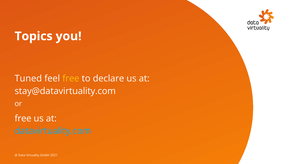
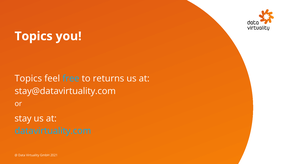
Tuned at (28, 79): Tuned -> Topics
free at (71, 79) colour: yellow -> light blue
declare: declare -> returns
free at (23, 119): free -> stay
